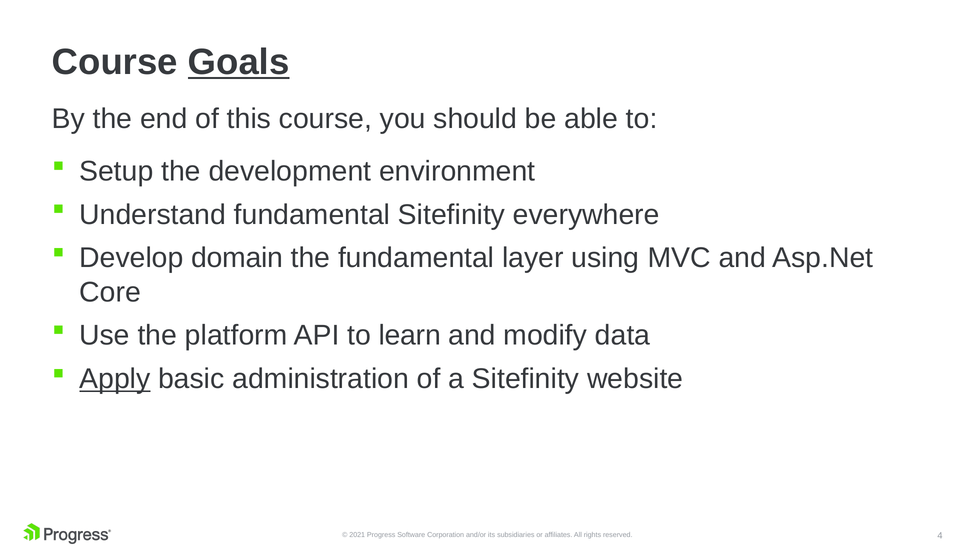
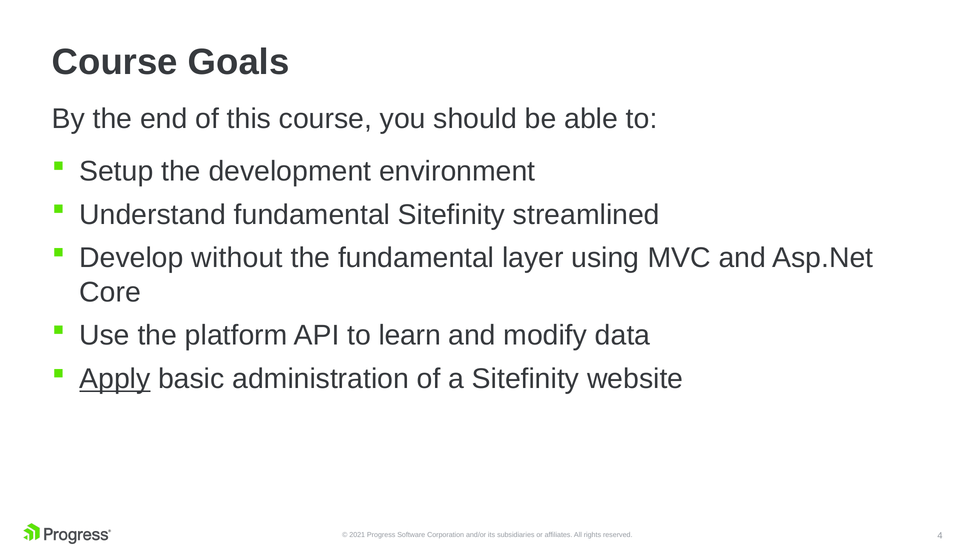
Goals underline: present -> none
everywhere: everywhere -> streamlined
domain: domain -> without
